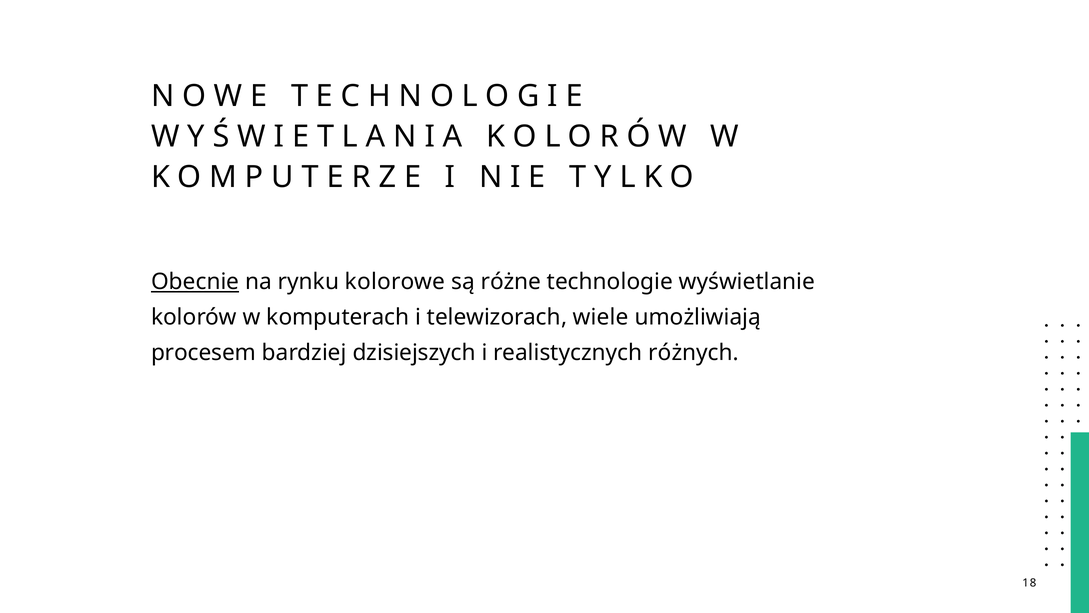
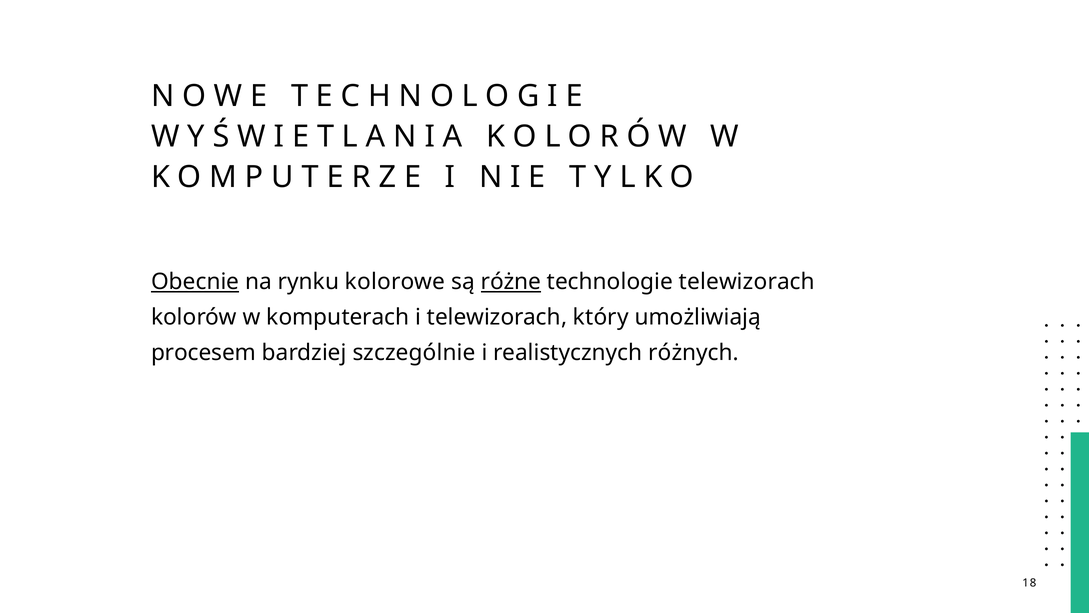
różne underline: none -> present
technologie wyświetlanie: wyświetlanie -> telewizorach
wiele: wiele -> który
dzisiejszych: dzisiejszych -> szczególnie
